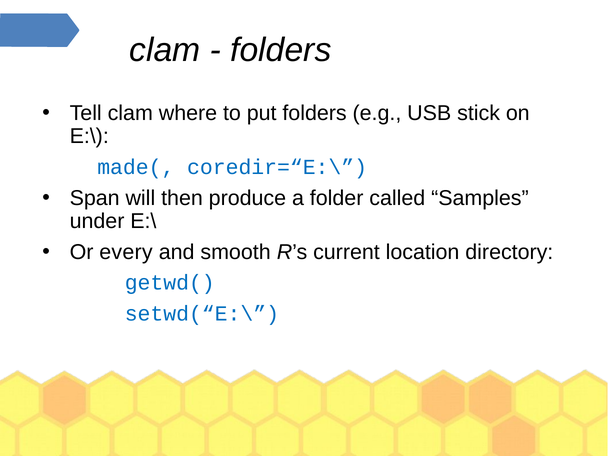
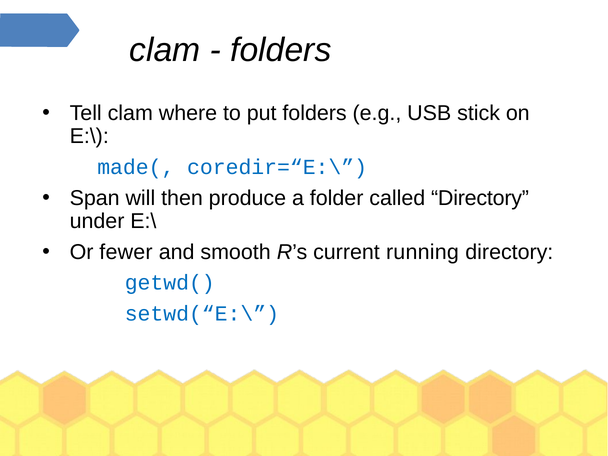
called Samples: Samples -> Directory
every: every -> fewer
location: location -> running
